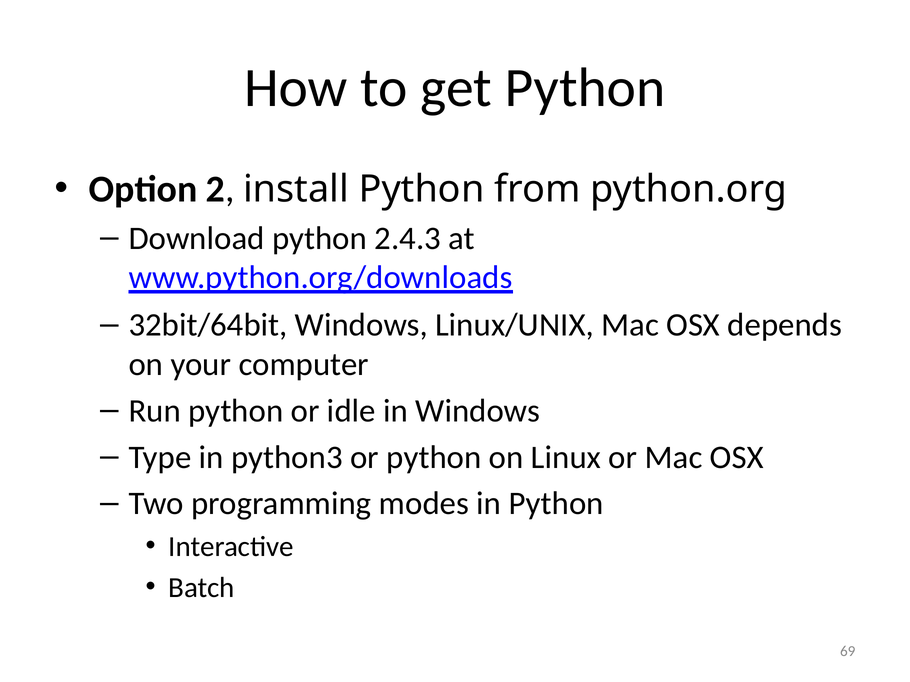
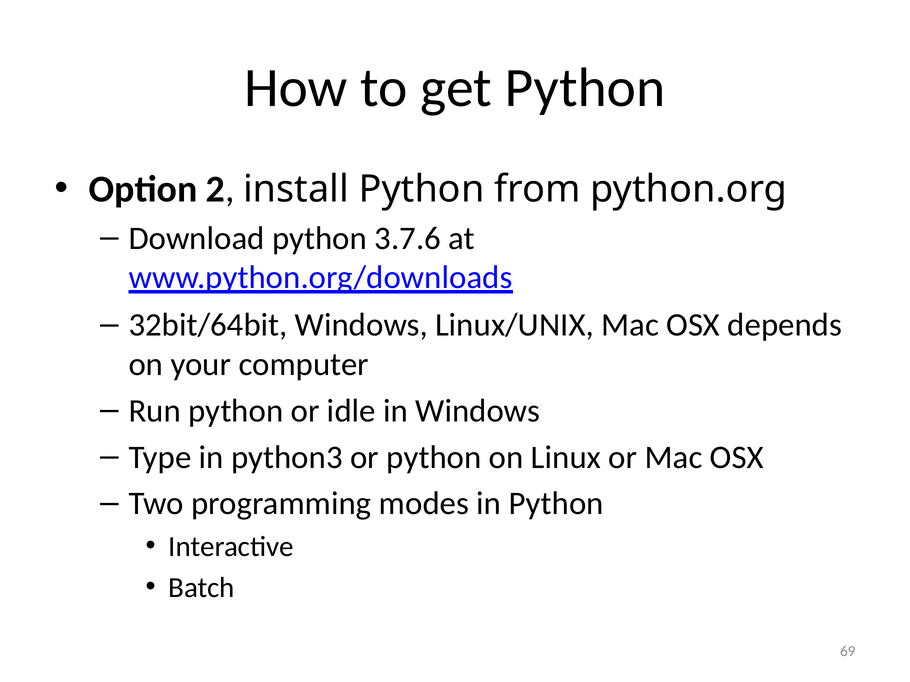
2.4.3: 2.4.3 -> 3.7.6
